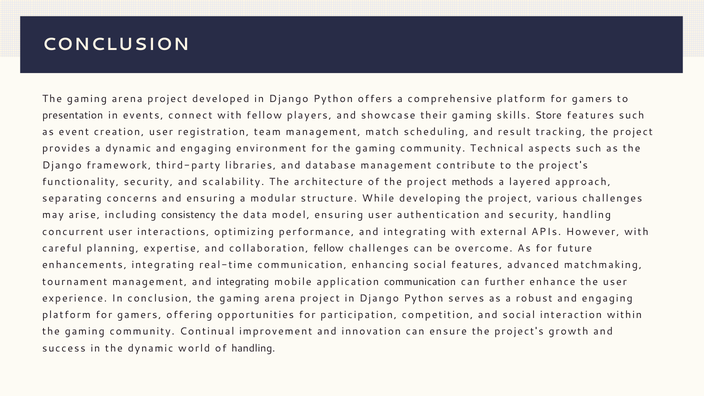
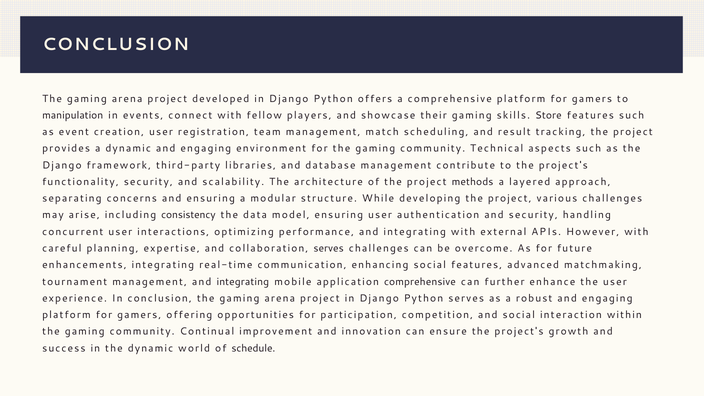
presentation: presentation -> manipulation
collaboration fellow: fellow -> serves
application communication: communication -> comprehensive
of handling: handling -> schedule
